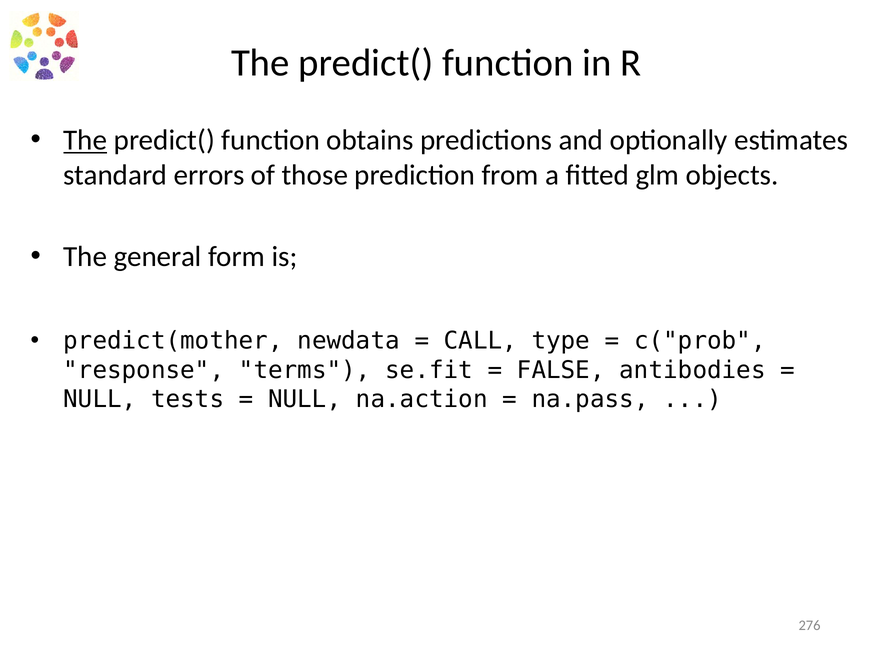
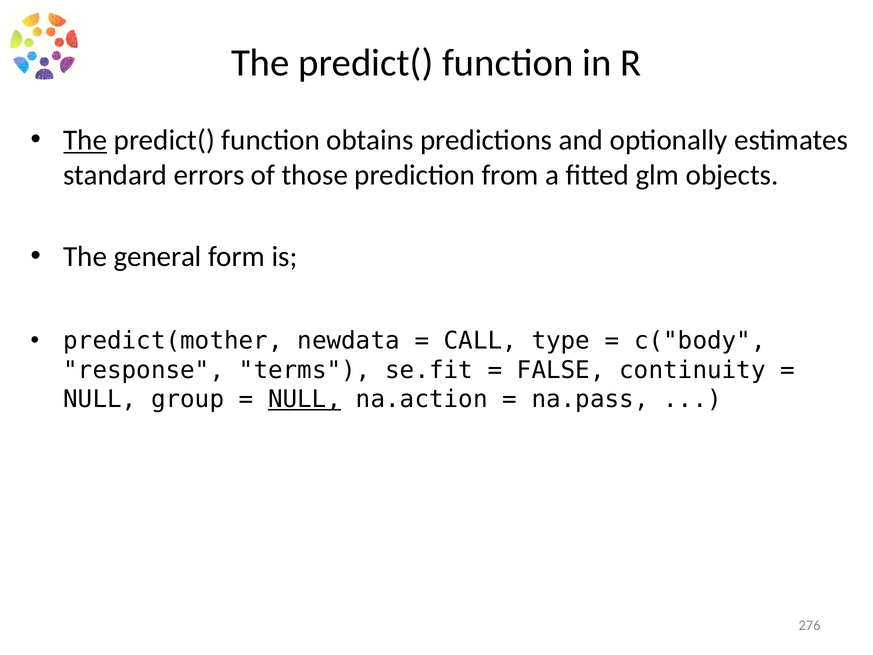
c("prob: c("prob -> c("body
antibodies: antibodies -> continuity
tests: tests -> group
NULL at (305, 399) underline: none -> present
